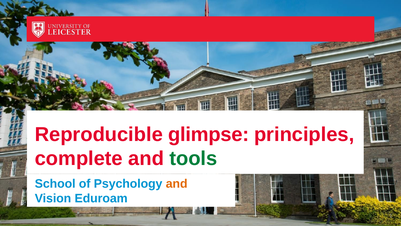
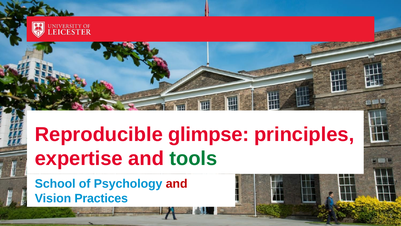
complete: complete -> expertise
and at (177, 183) colour: orange -> red
Eduroam: Eduroam -> Practices
